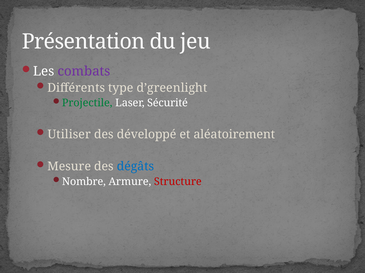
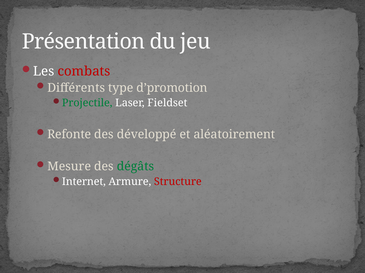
combats colour: purple -> red
d’greenlight: d’greenlight -> d’promotion
Sécurité: Sécurité -> Fieldset
Utiliser: Utiliser -> Refonte
dégâts colour: blue -> green
Nombre: Nombre -> Internet
